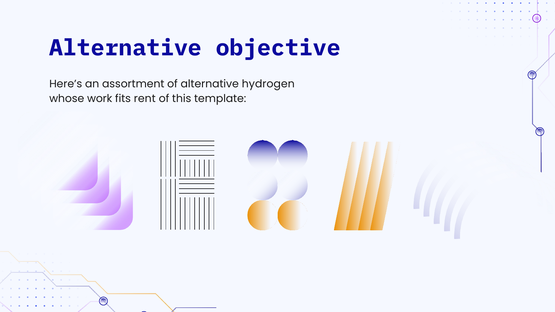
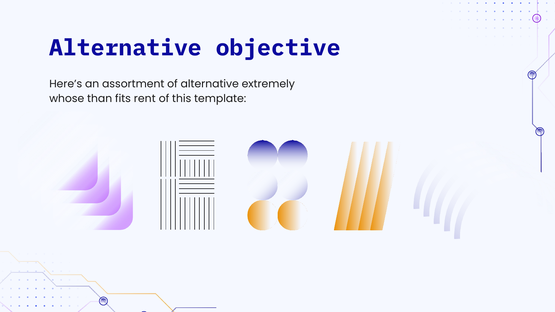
hydrogen: hydrogen -> extremely
work: work -> than
